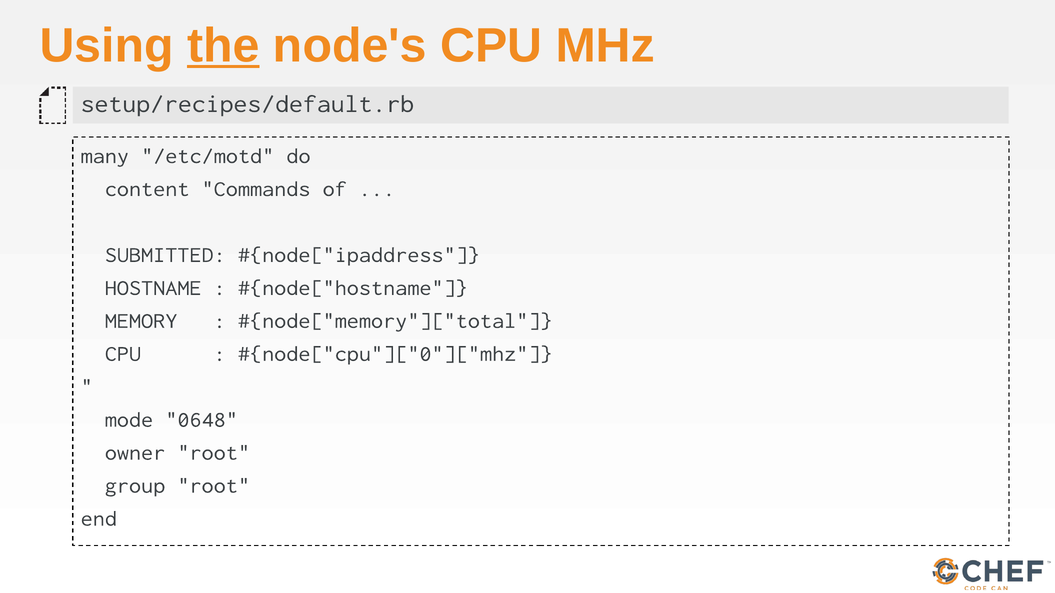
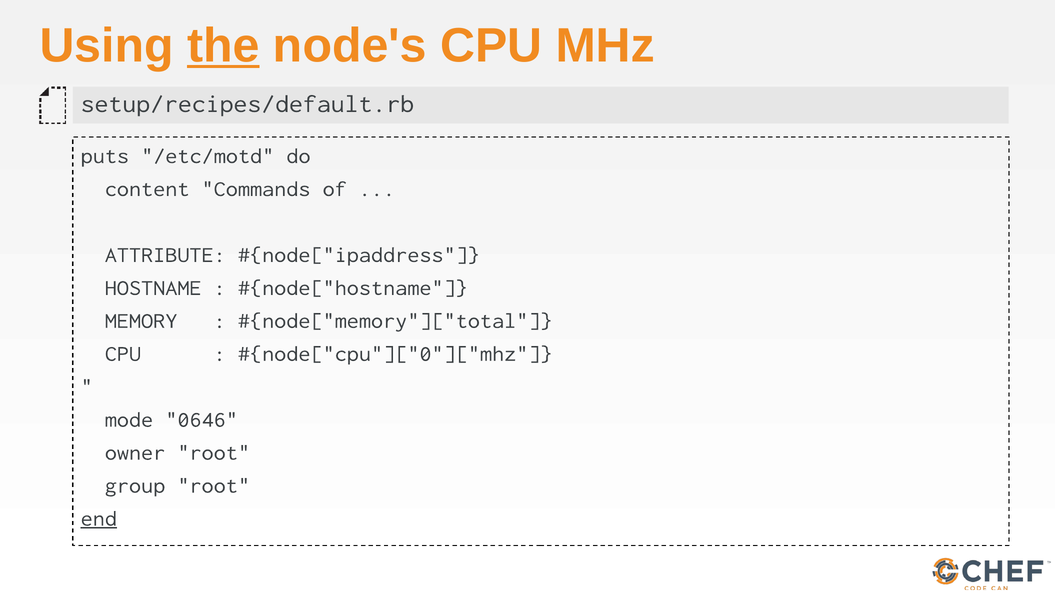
many: many -> puts
SUBMITTED: SUBMITTED -> ATTRIBUTE
0648: 0648 -> 0646
end underline: none -> present
